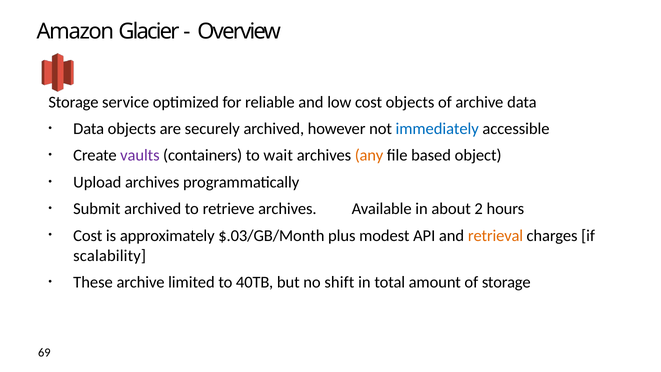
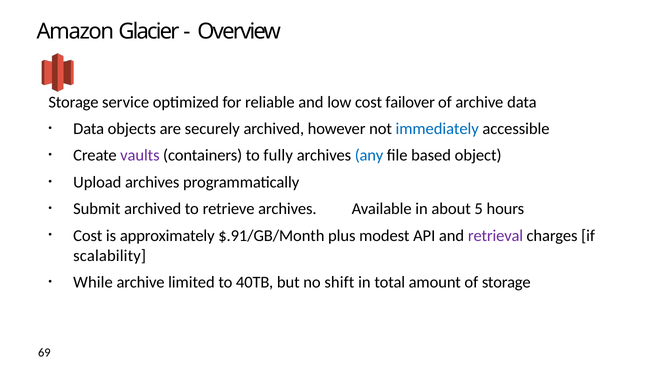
cost objects: objects -> failover
wait: wait -> fully
any colour: orange -> blue
2: 2 -> 5
$.03/GB/Month: $.03/GB/Month -> $.91/GB/Month
retrieval colour: orange -> purple
These: These -> While
